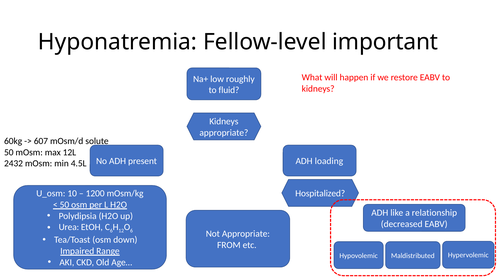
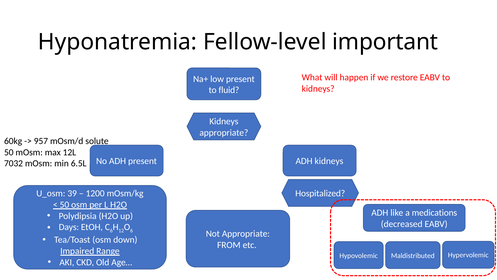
low roughly: roughly -> present
607: 607 -> 957
ADH loading: loading -> kidneys
2432: 2432 -> 7032
4.5L: 4.5L -> 6.5L
10: 10 -> 39
relationship: relationship -> medications
Urea: Urea -> Days
